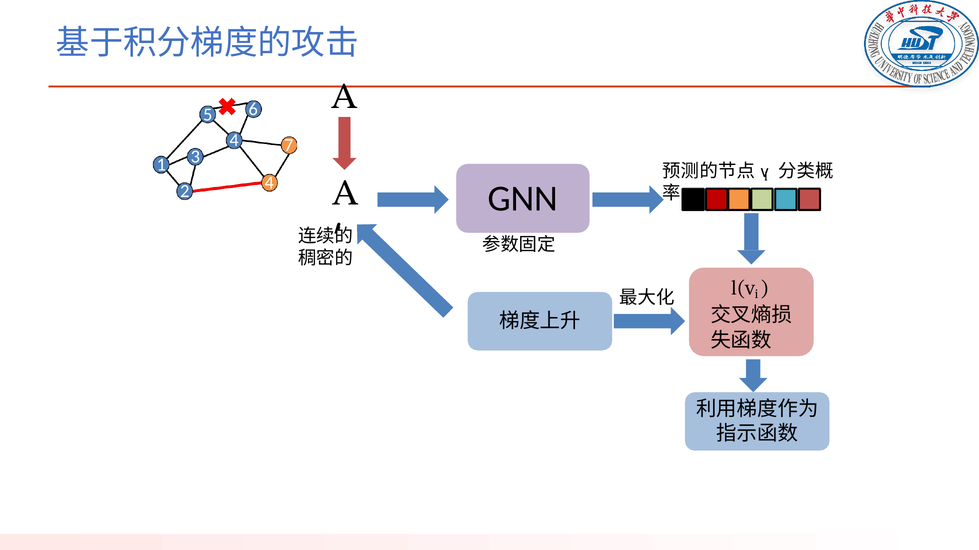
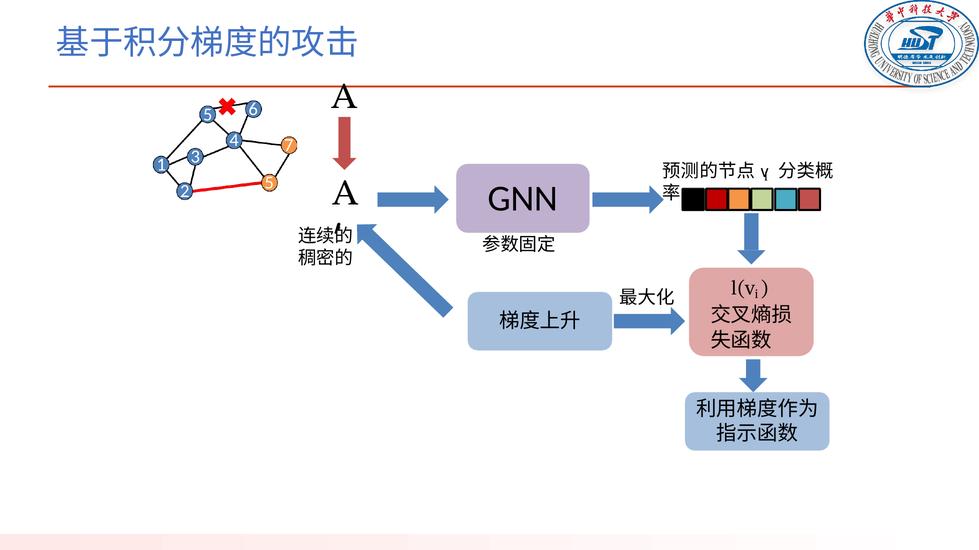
2 4: 4 -> 5
